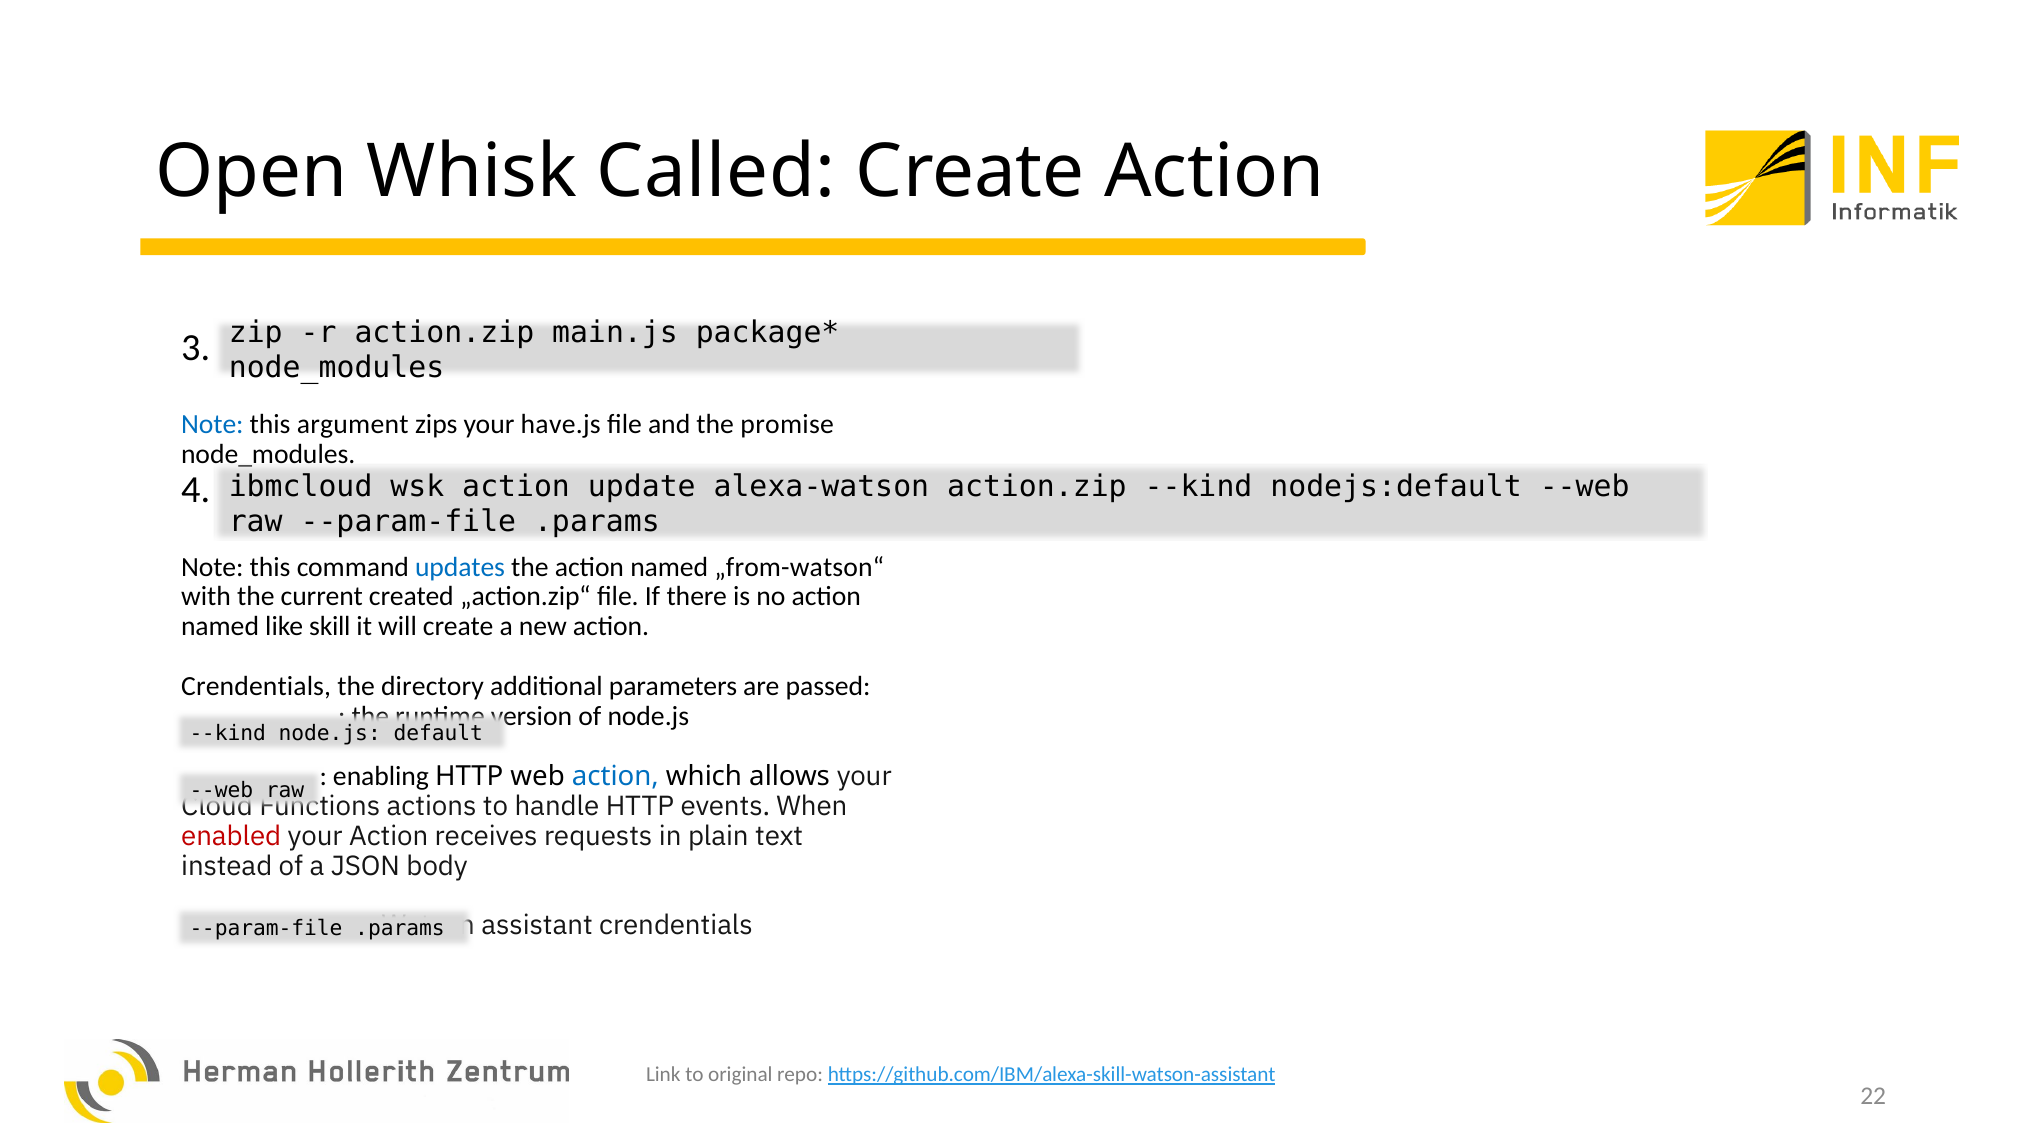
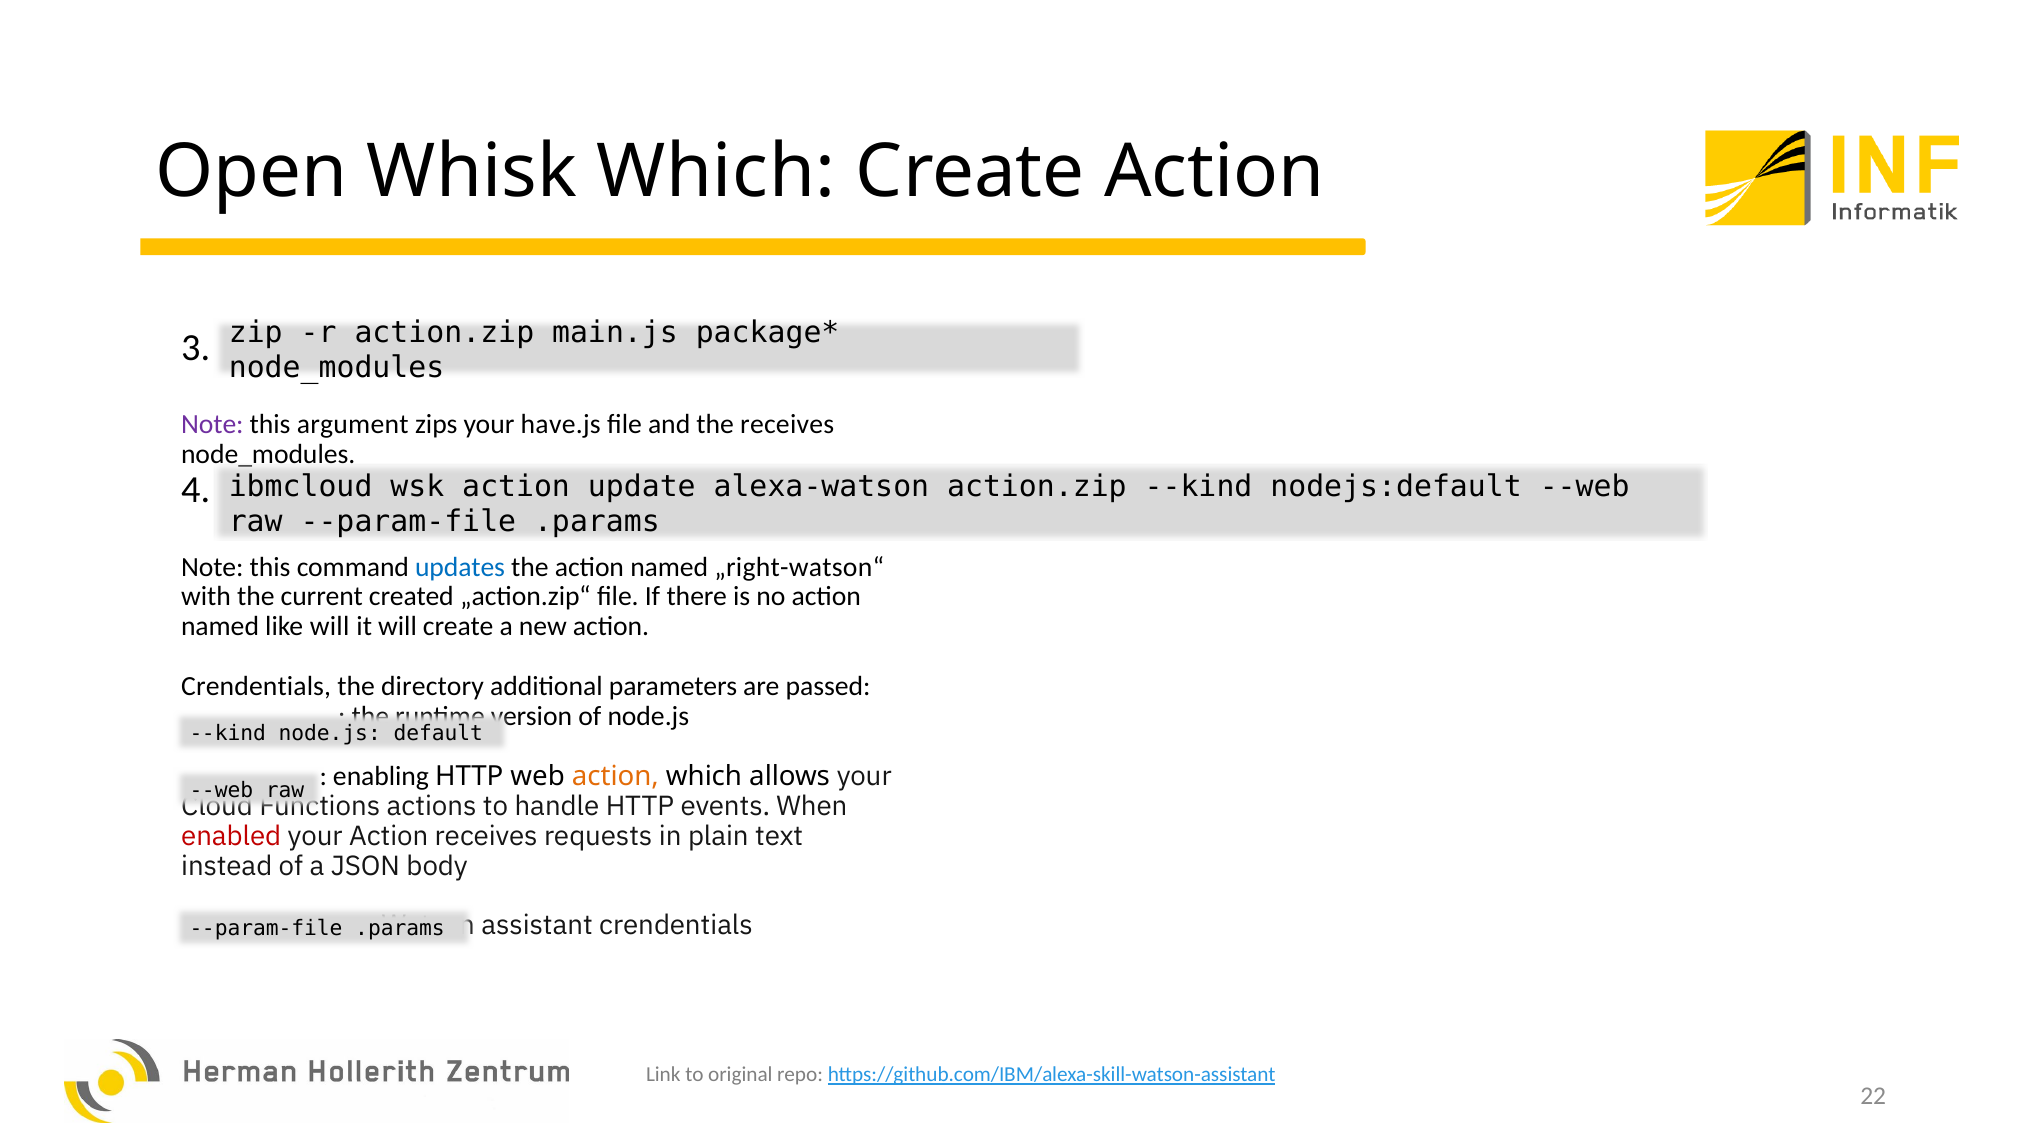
Whisk Called: Called -> Which
Note at (212, 425) colour: blue -> purple
the promise: promise -> receives
„from-watson“: „from-watson“ -> „right-watson“
like skill: skill -> will
action at (615, 777) colour: blue -> orange
